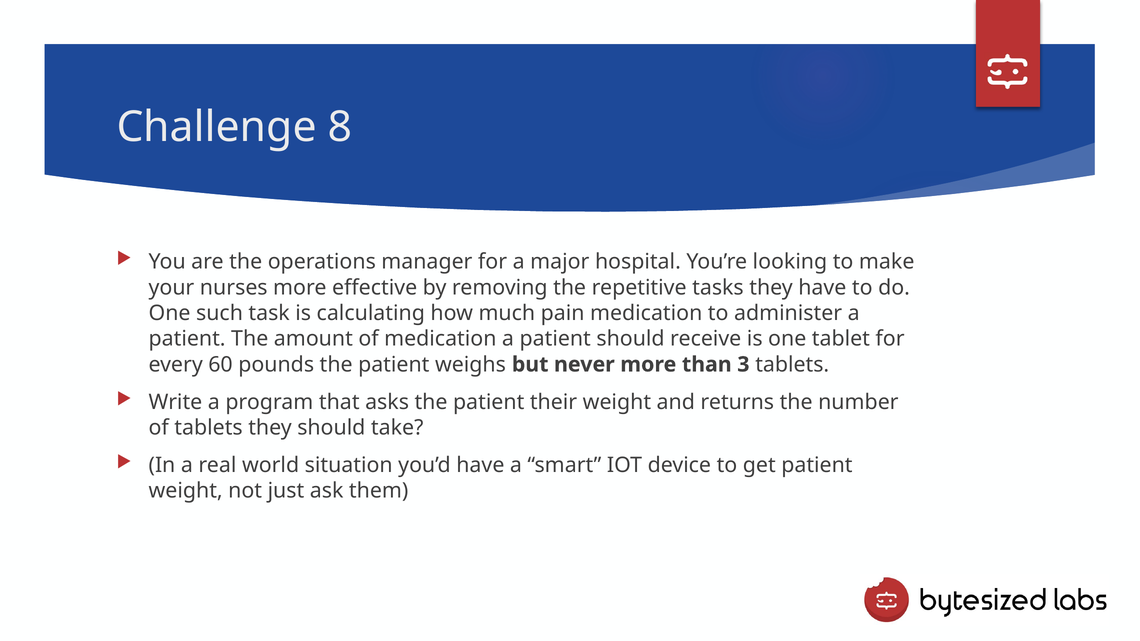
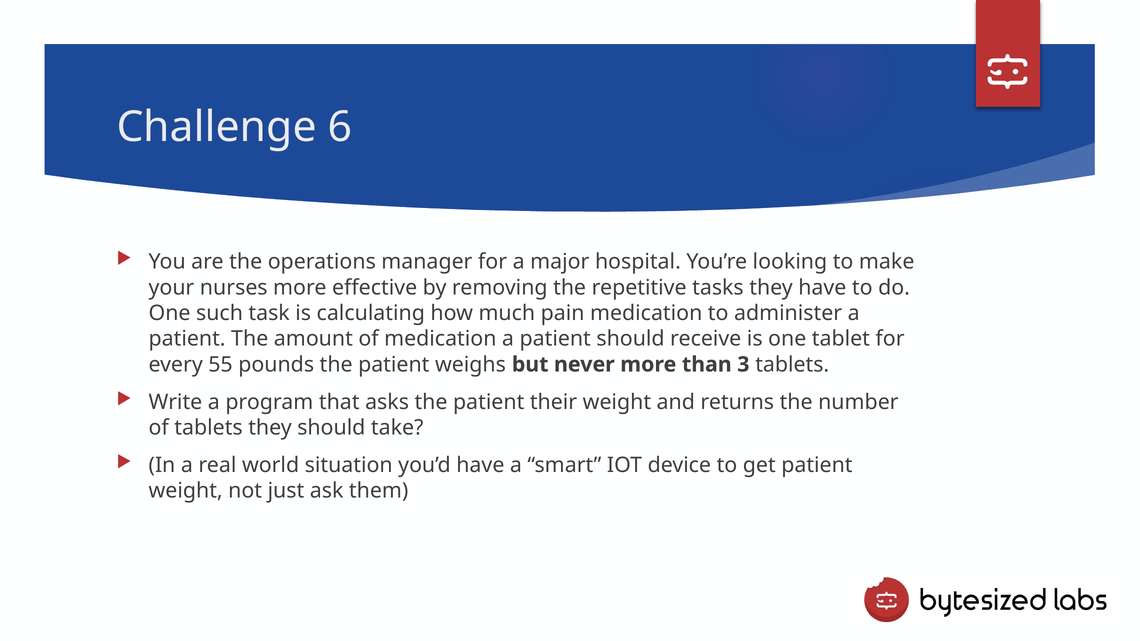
8: 8 -> 6
60: 60 -> 55
